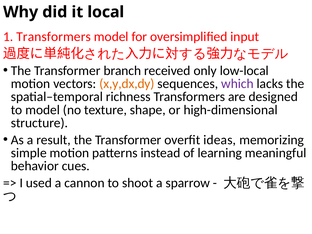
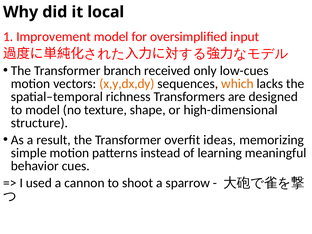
1 Transformers: Transformers -> Improvement
low-local: low-local -> low-cues
which colour: purple -> orange
